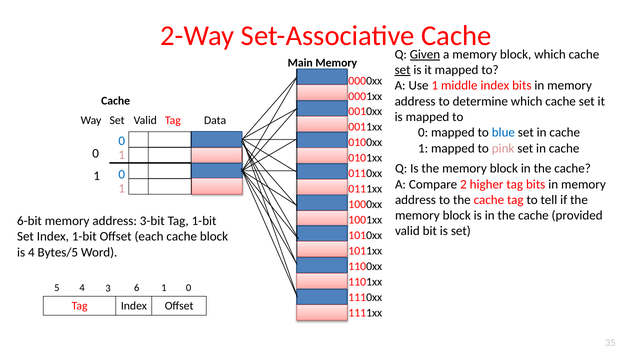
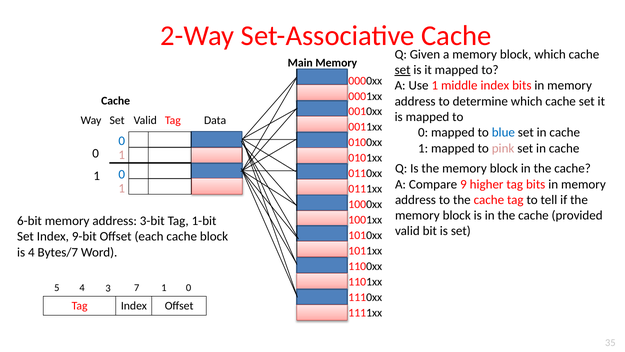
Given underline: present -> none
2: 2 -> 9
Index 1-bit: 1-bit -> 9-bit
Bytes/5: Bytes/5 -> Bytes/7
6: 6 -> 7
